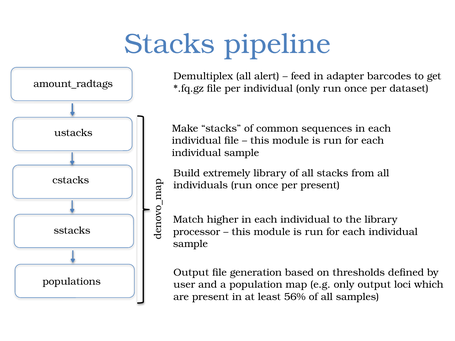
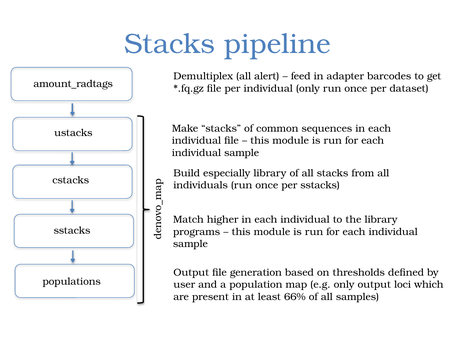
extremely: extremely -> especially
per present: present -> sstacks
processor: processor -> programs
56%: 56% -> 66%
